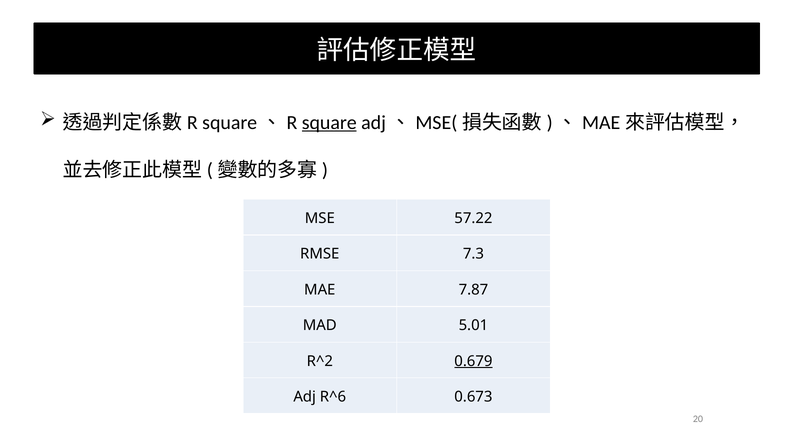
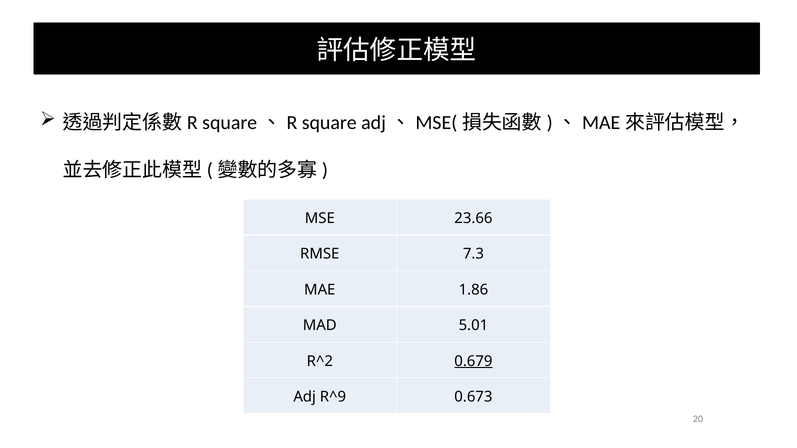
square underline: present -> none
57.22: 57.22 -> 23.66
7.87: 7.87 -> 1.86
R^6: R^6 -> R^9
